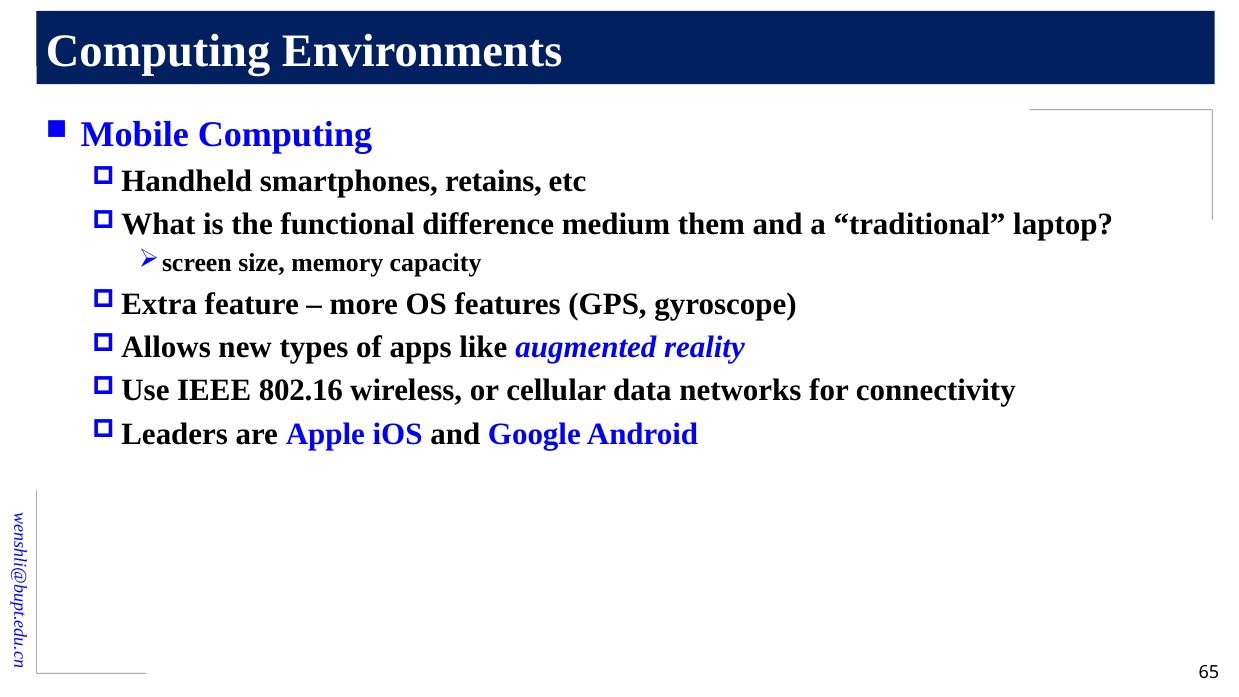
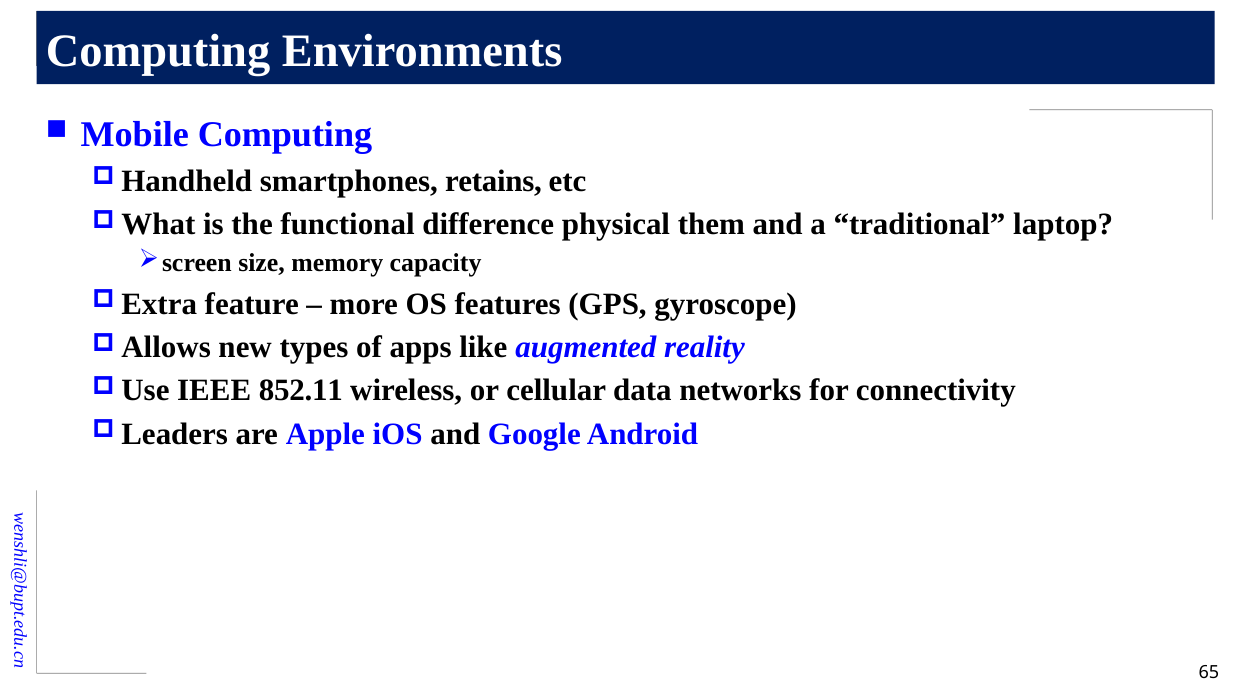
medium: medium -> physical
802.16: 802.16 -> 852.11
